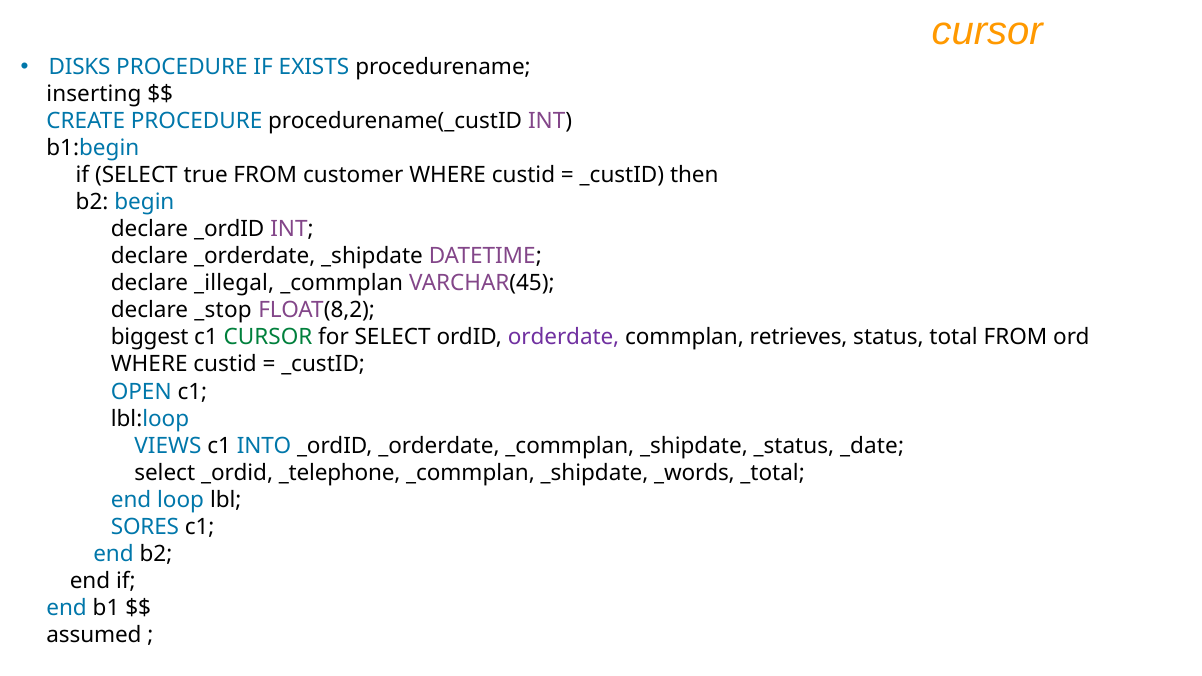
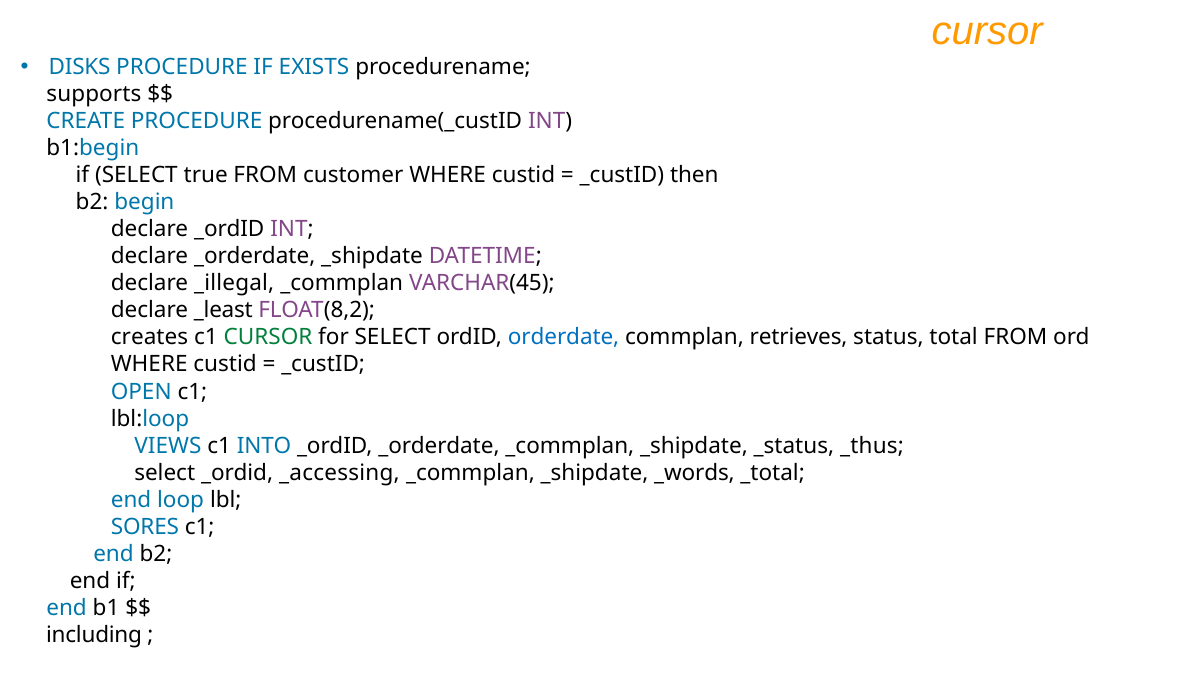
inserting: inserting -> supports
_stop: _stop -> _least
biggest: biggest -> creates
orderdate colour: purple -> blue
_date: _date -> _thus
_telephone: _telephone -> _accessing
assumed: assumed -> including
